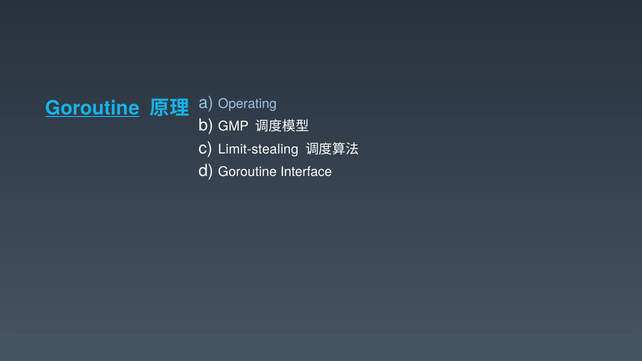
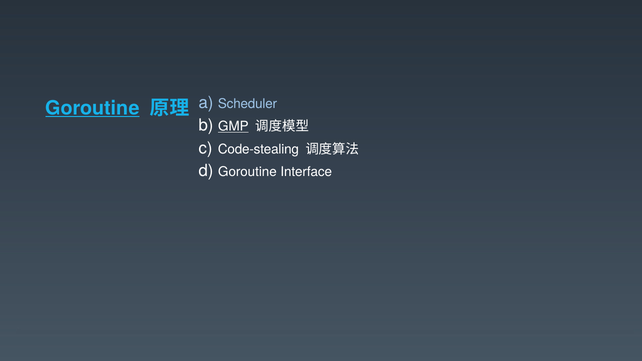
Operating: Operating -> Scheduler
GMP underline: none -> present
Limit-stealing: Limit-stealing -> Code-stealing
